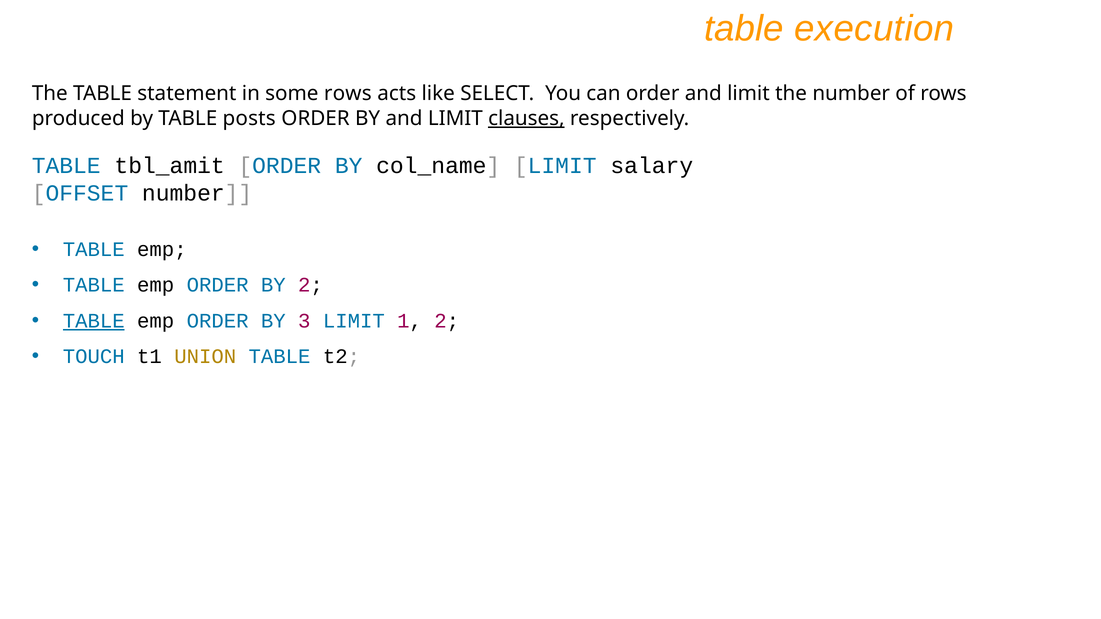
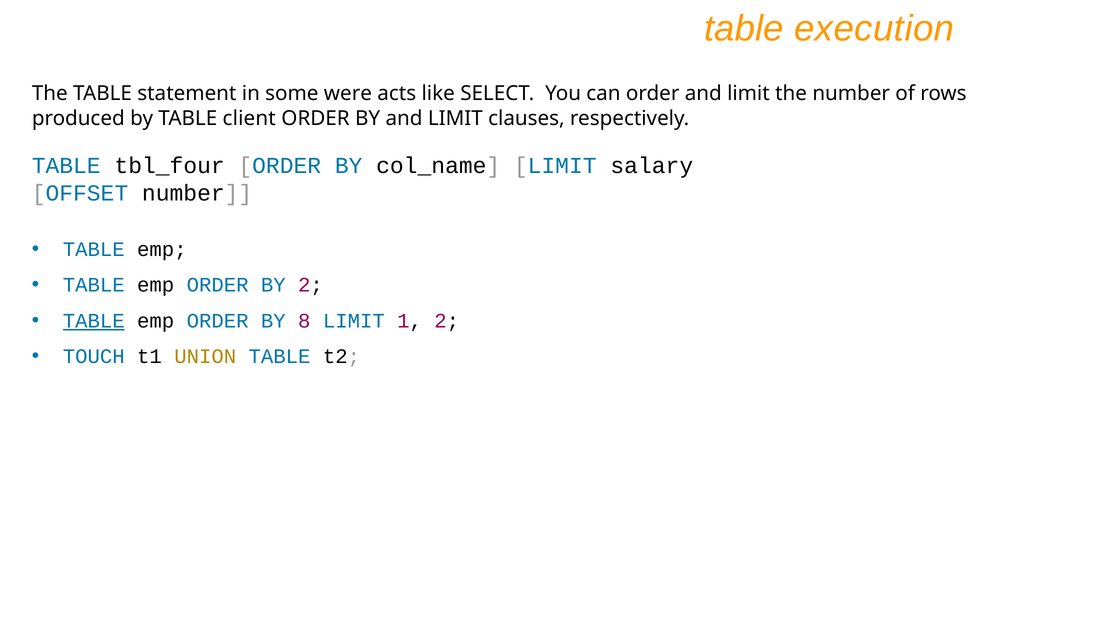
some rows: rows -> were
posts: posts -> client
clauses underline: present -> none
tbl_amit: tbl_amit -> tbl_four
3: 3 -> 8
